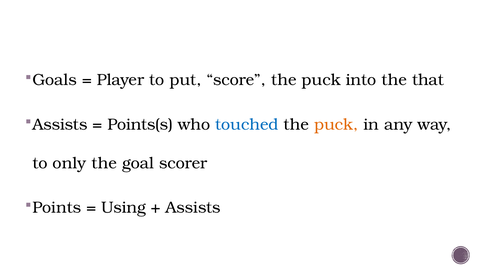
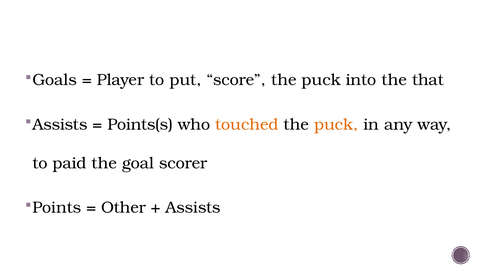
touched colour: blue -> orange
only: only -> paid
Using: Using -> Other
